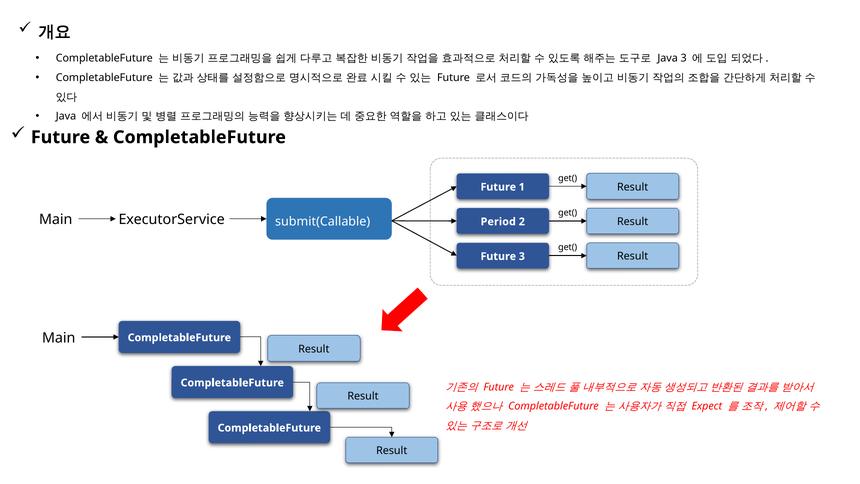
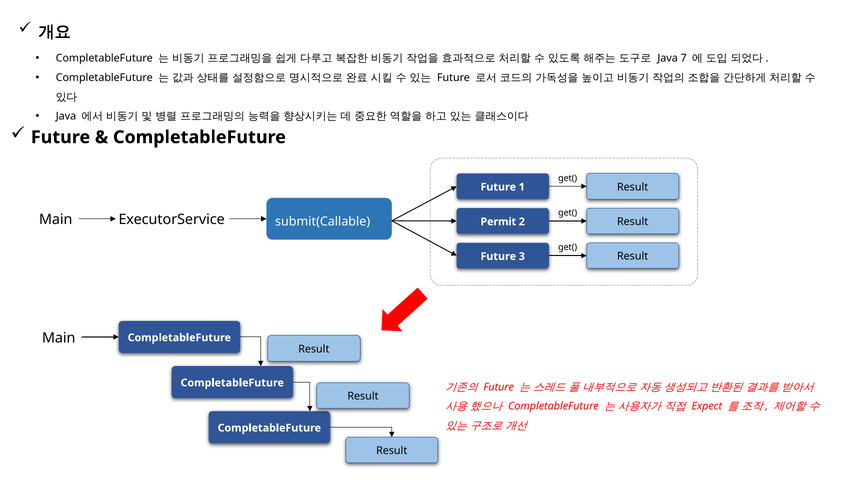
Java 3: 3 -> 7
Period: Period -> Permit
